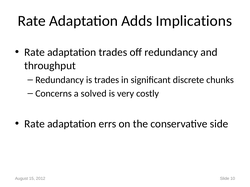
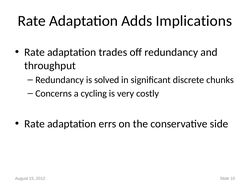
is trades: trades -> solved
solved: solved -> cycling
